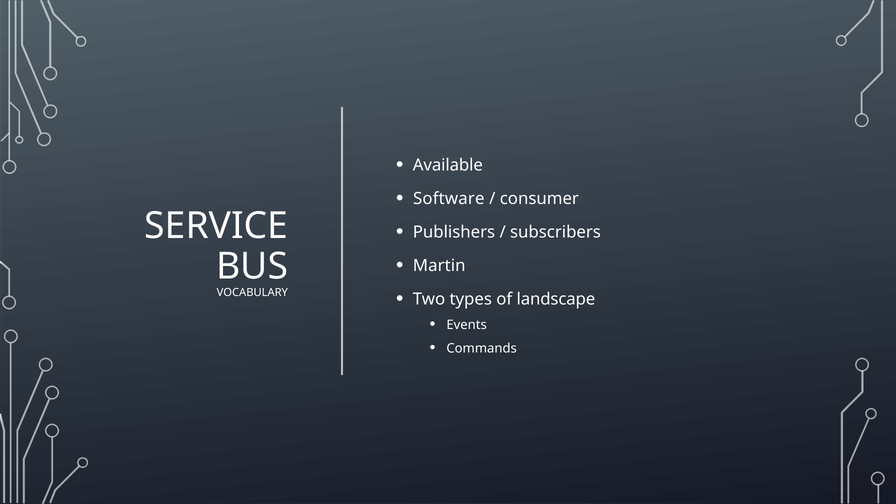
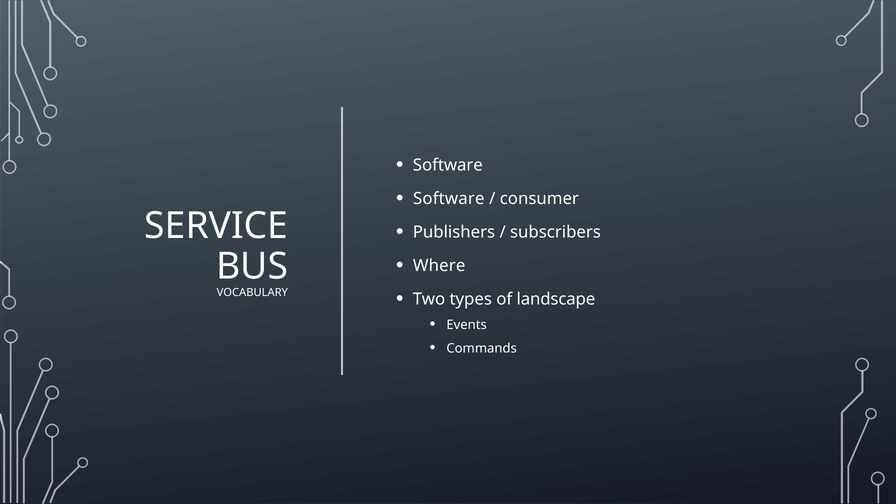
Available at (448, 165): Available -> Software
Martin: Martin -> Where
